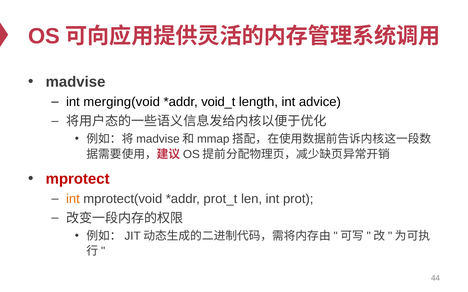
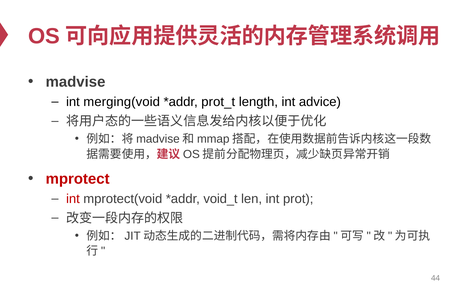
void_t: void_t -> prot_t
int at (73, 199) colour: orange -> red
prot_t: prot_t -> void_t
